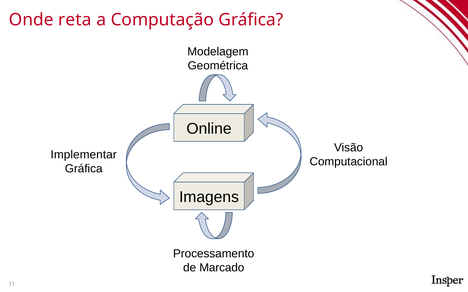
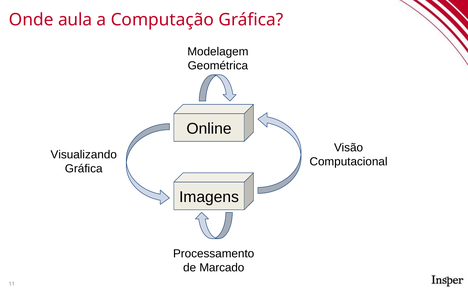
reta: reta -> aula
Implementar: Implementar -> Visualizando
